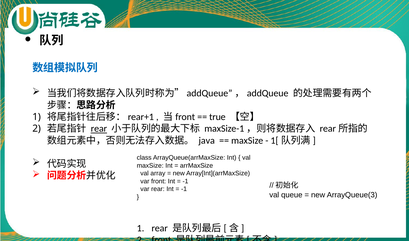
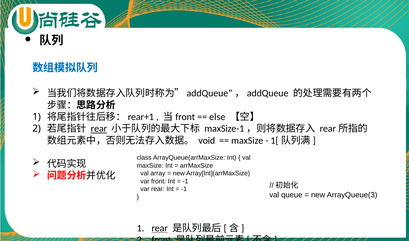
true: true -> else
java: java -> void
rear at (160, 228) underline: none -> present
